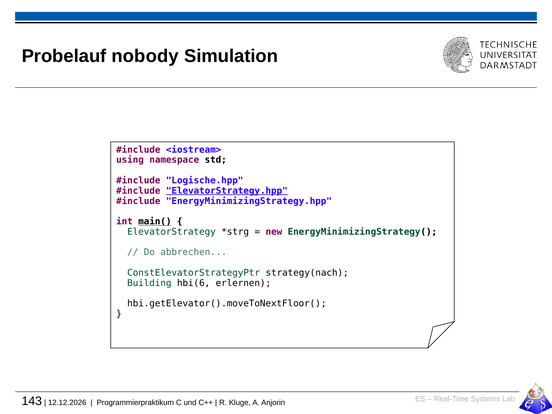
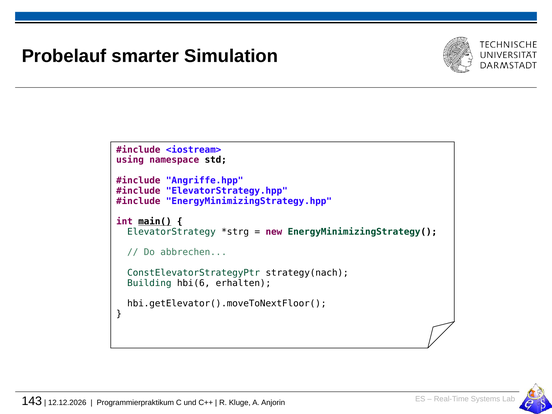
nobody: nobody -> smarter
Logische.hpp: Logische.hpp -> Angriffe.hpp
ElevatorStrategy.hpp underline: present -> none
erlernen: erlernen -> erhalten
